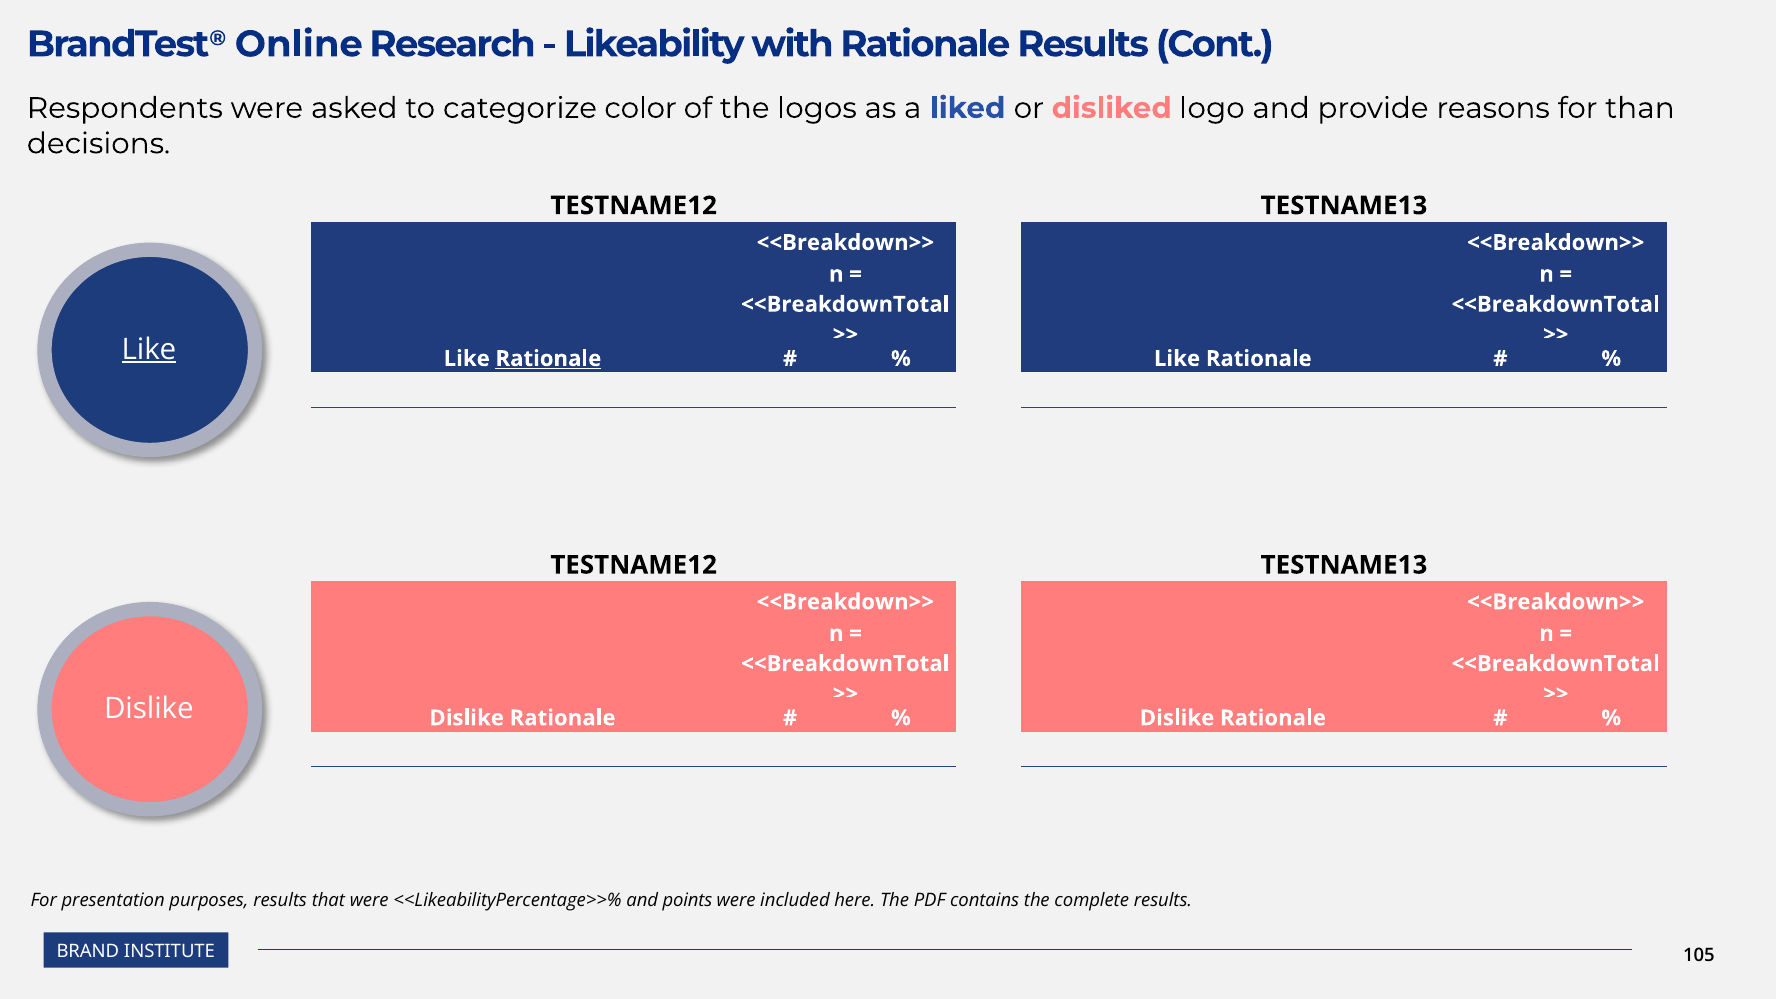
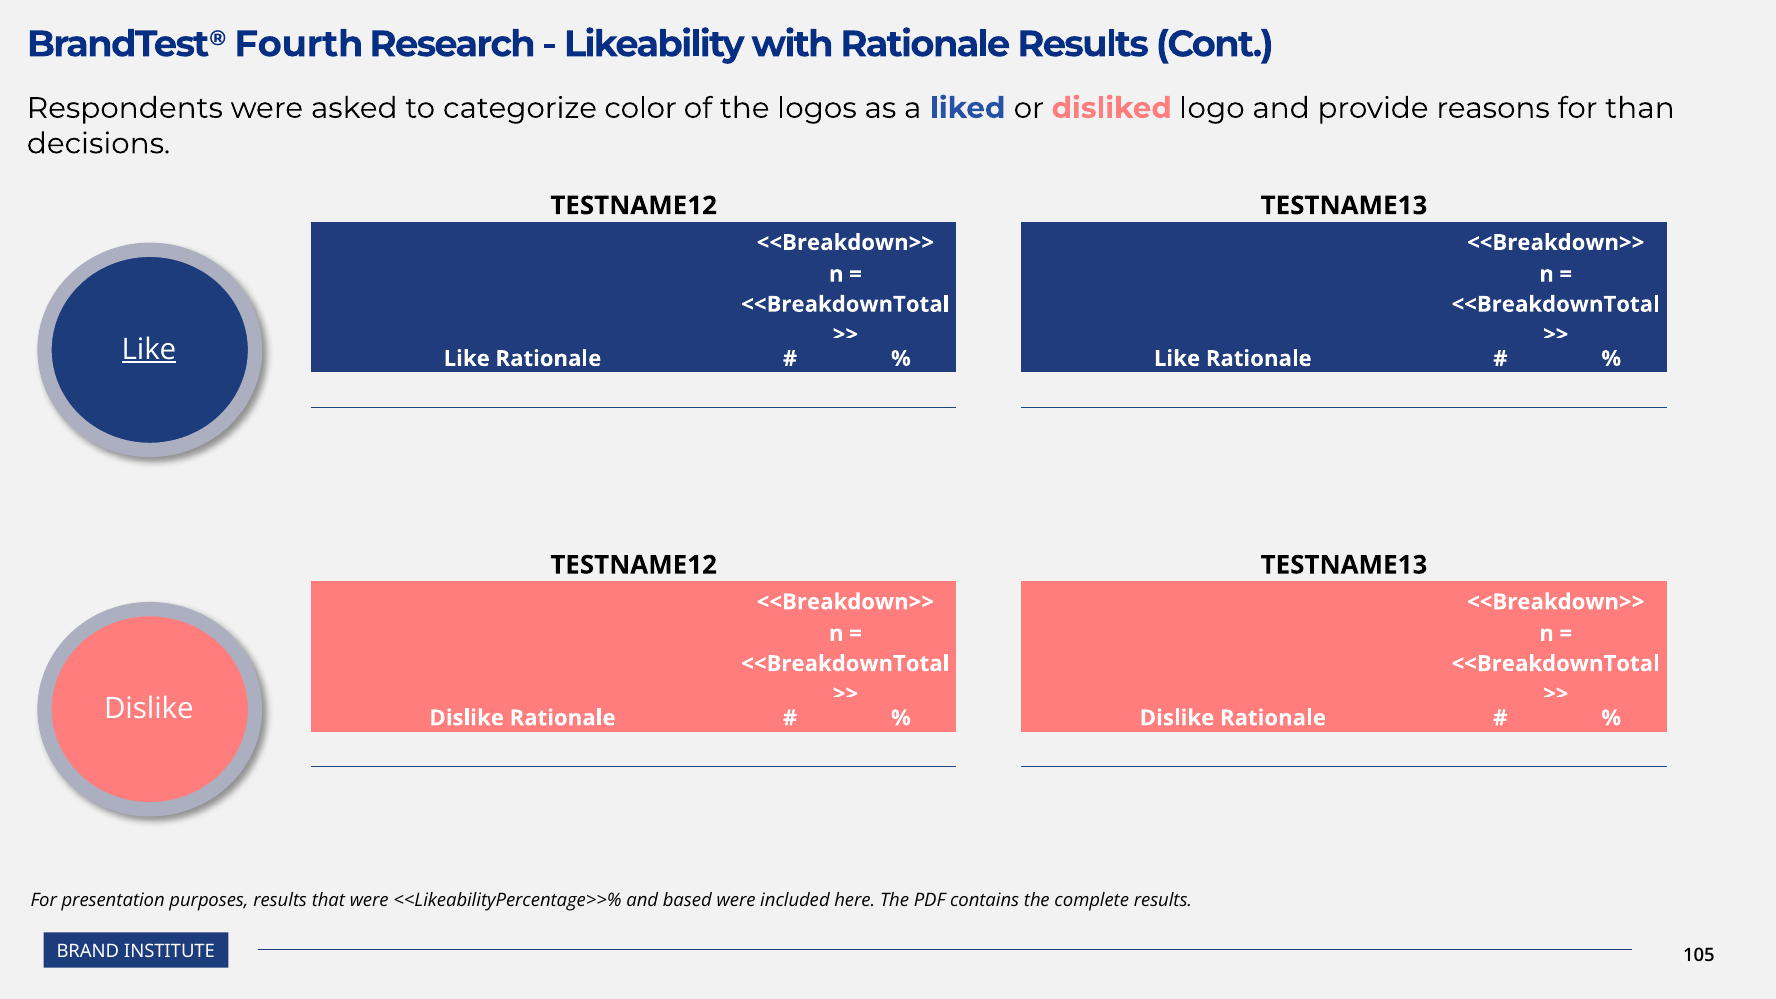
Online: Online -> Fourth
Rationale at (548, 359) underline: present -> none
points: points -> based
